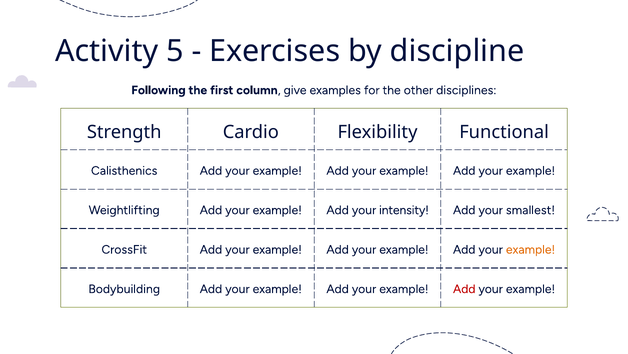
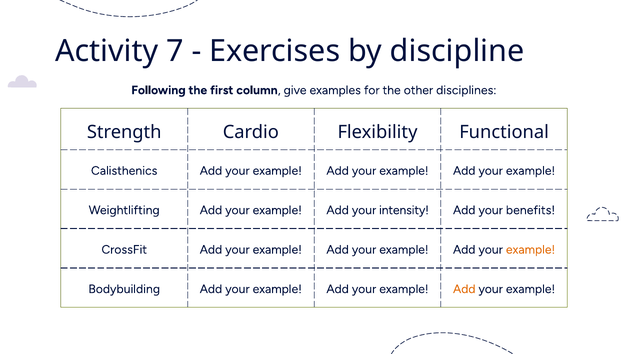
5: 5 -> 7
smallest: smallest -> benefits
Add at (464, 288) colour: red -> orange
